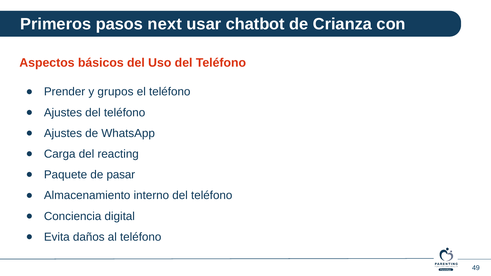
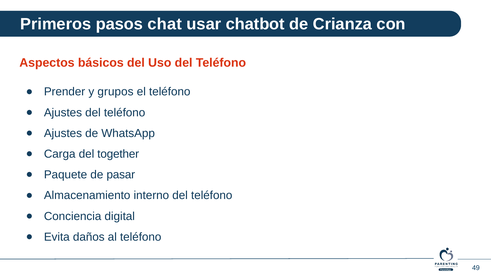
next: next -> chat
reacting: reacting -> together
